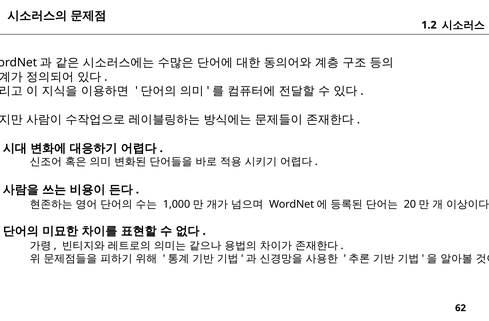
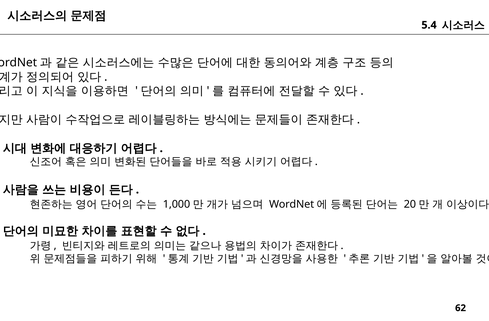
1.2: 1.2 -> 5.4
